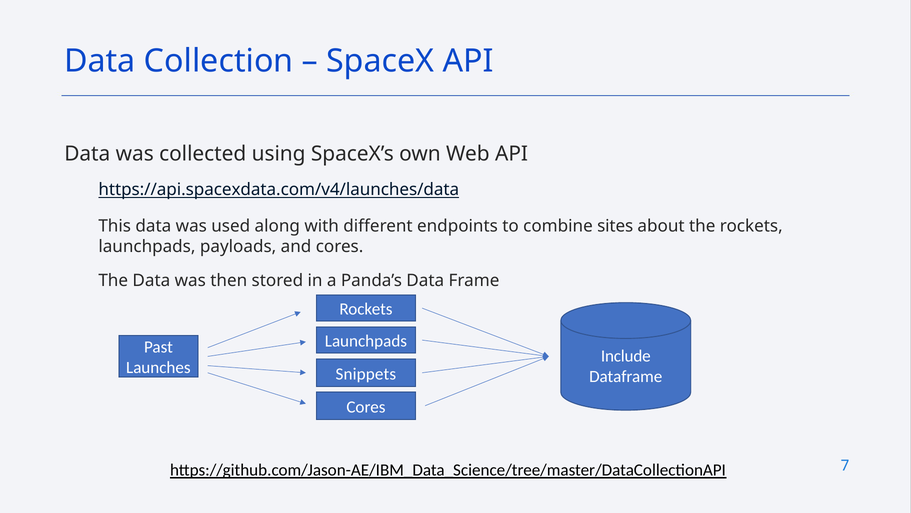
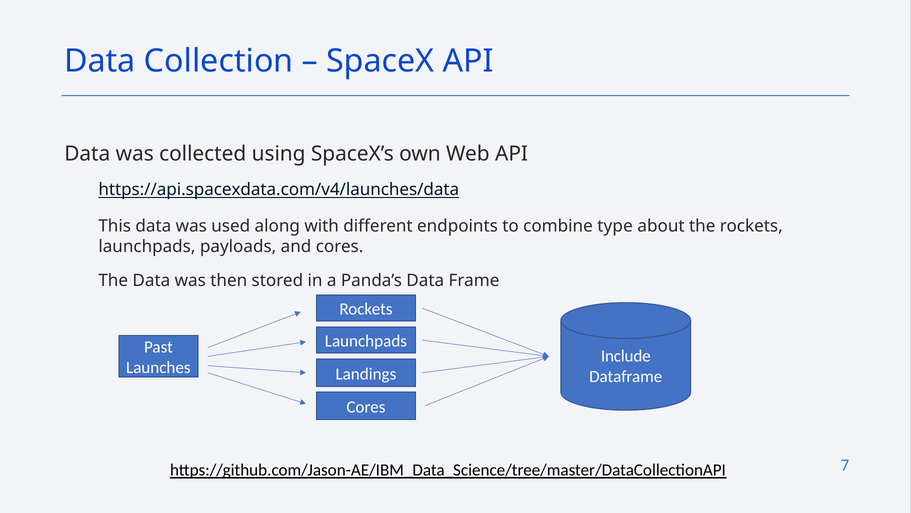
sites: sites -> type
Snippets: Snippets -> Landings
